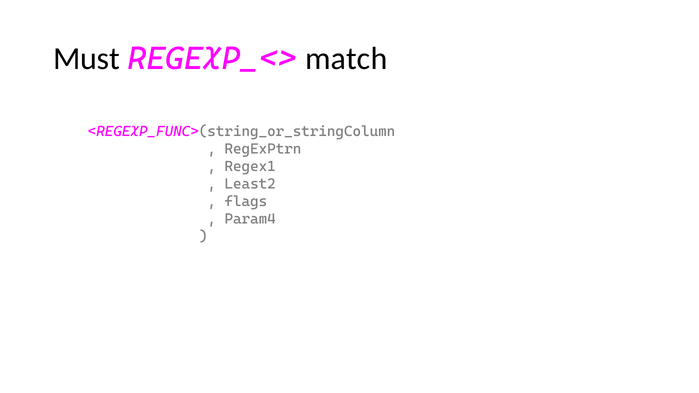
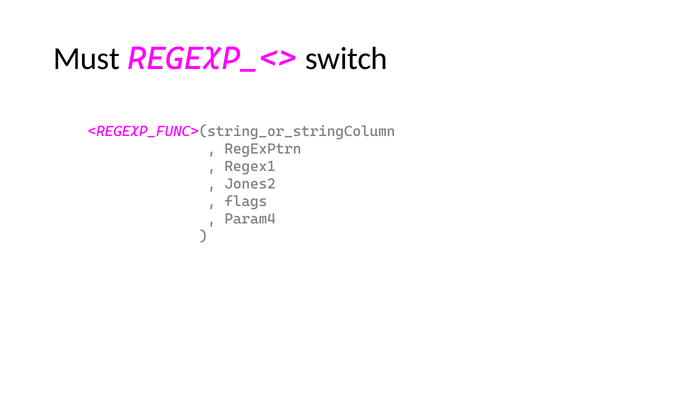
match: match -> switch
Least2: Least2 -> Jones2
